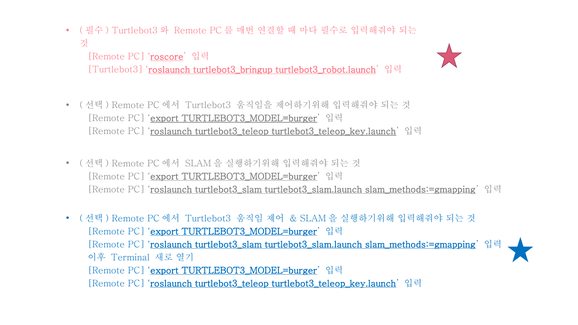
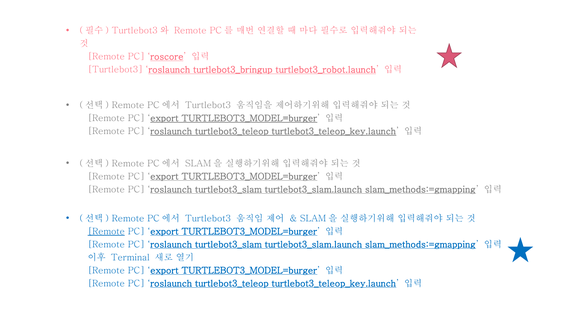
Remote at (106, 232) underline: none -> present
